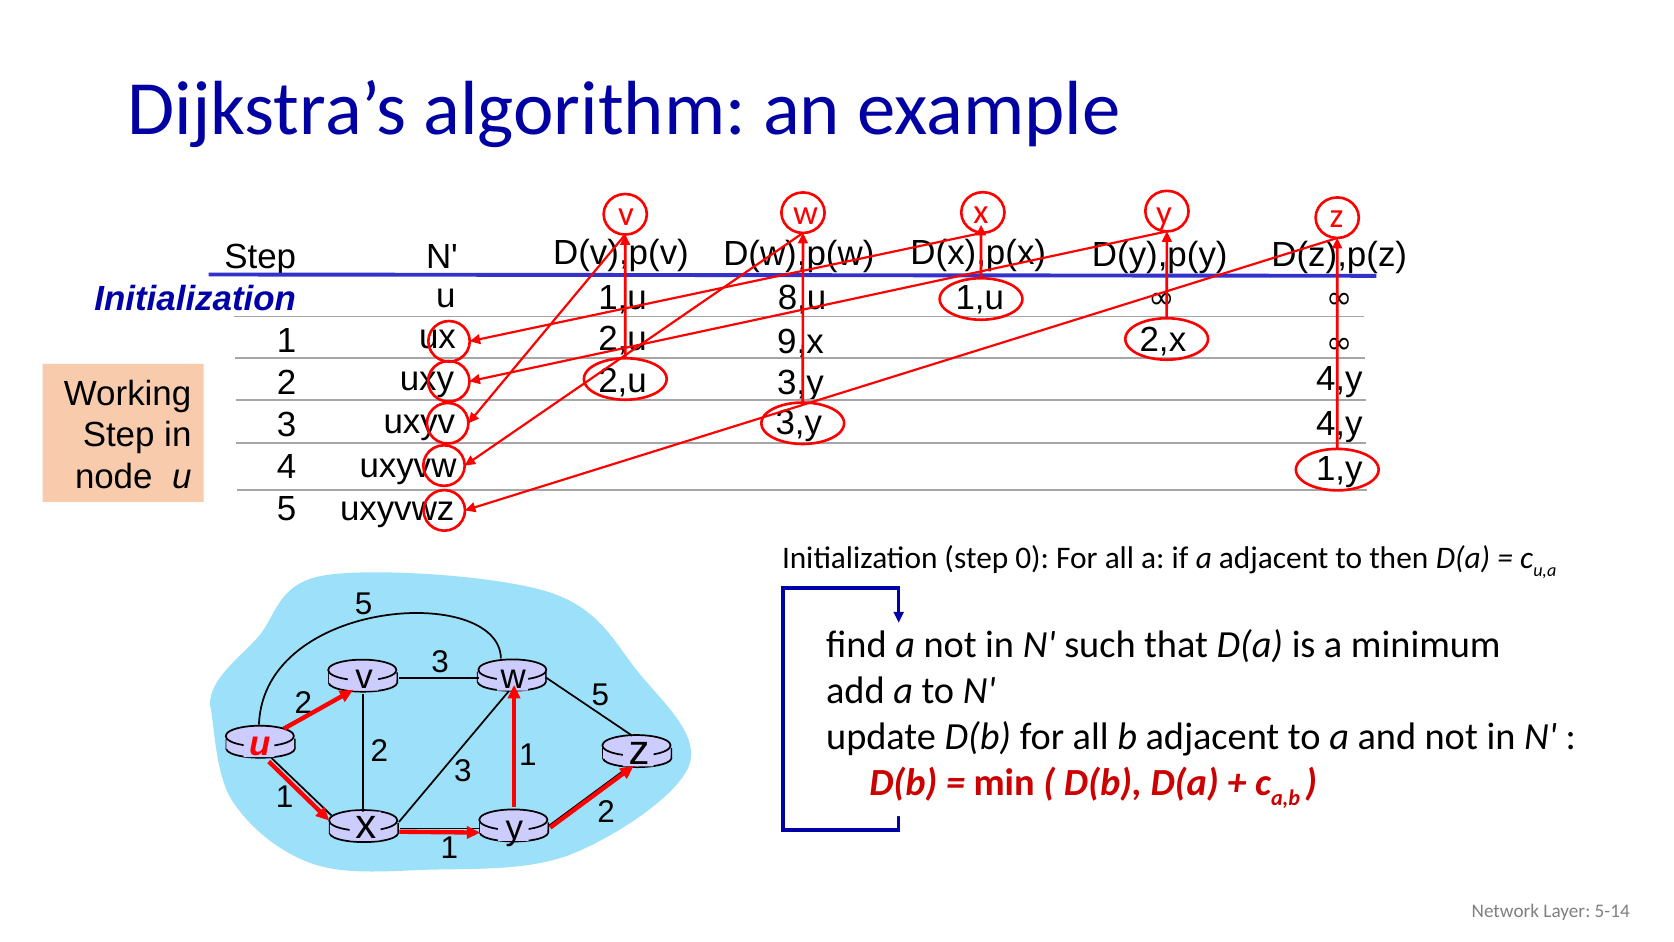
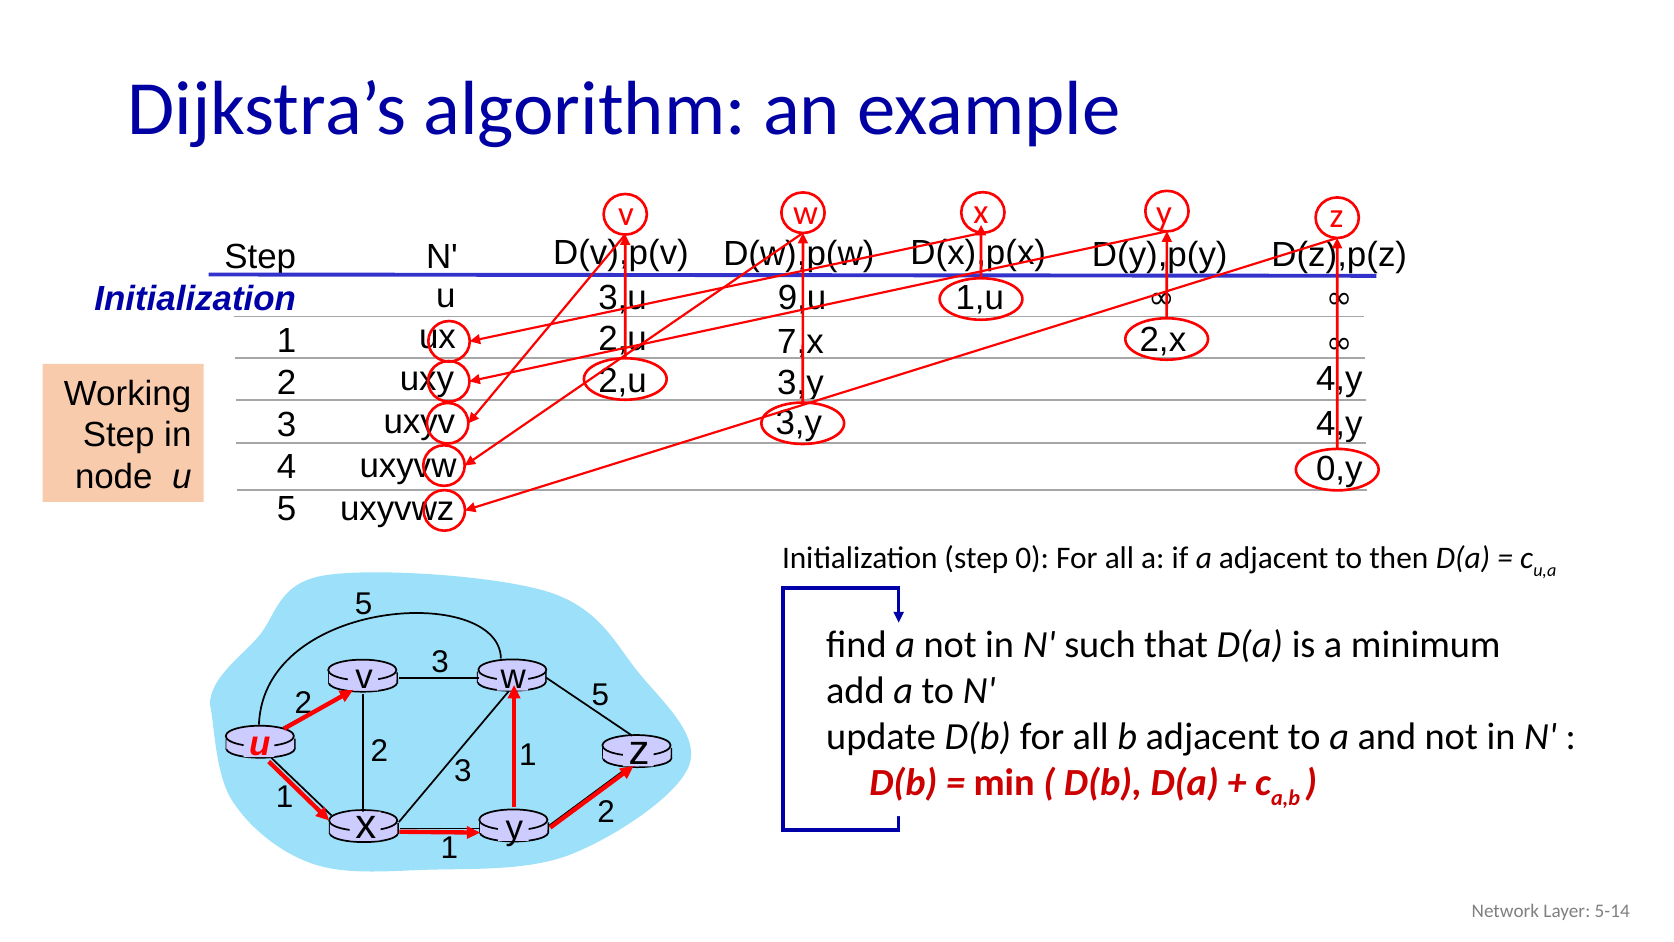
8,u: 8,u -> 9,u
1,u at (623, 298): 1,u -> 3,u
9,x: 9,x -> 7,x
1,y: 1,y -> 0,y
